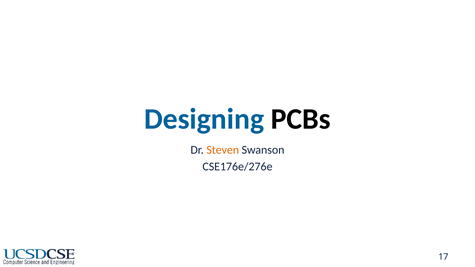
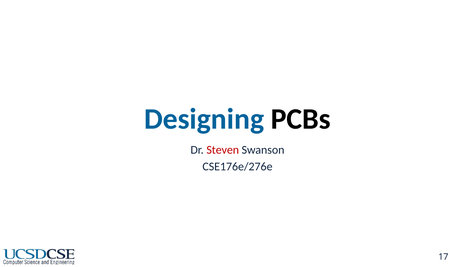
Steven colour: orange -> red
